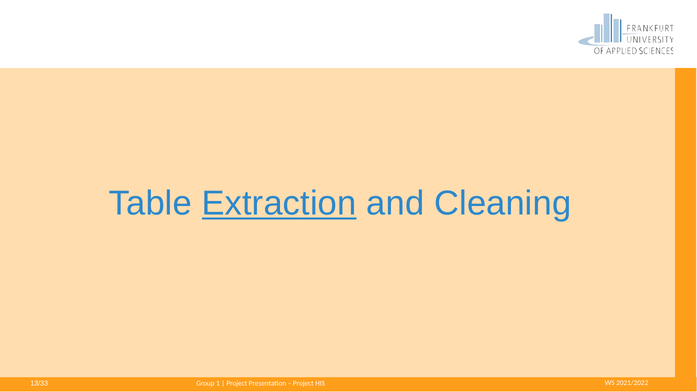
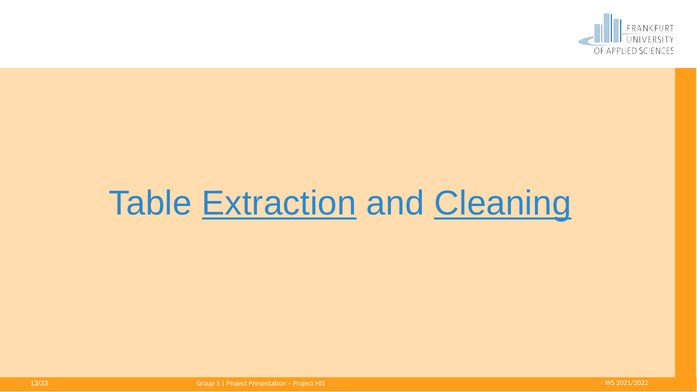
Cleaning underline: none -> present
